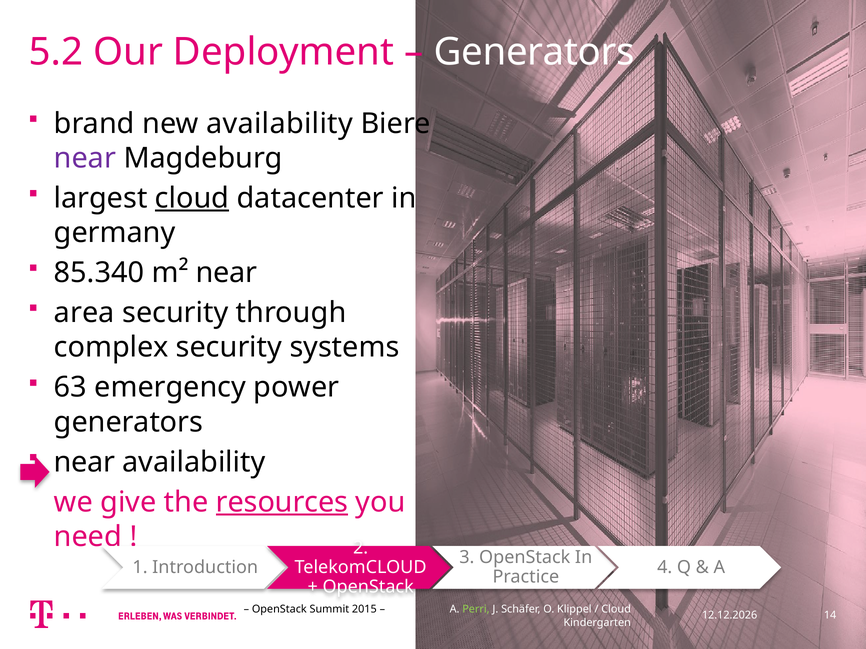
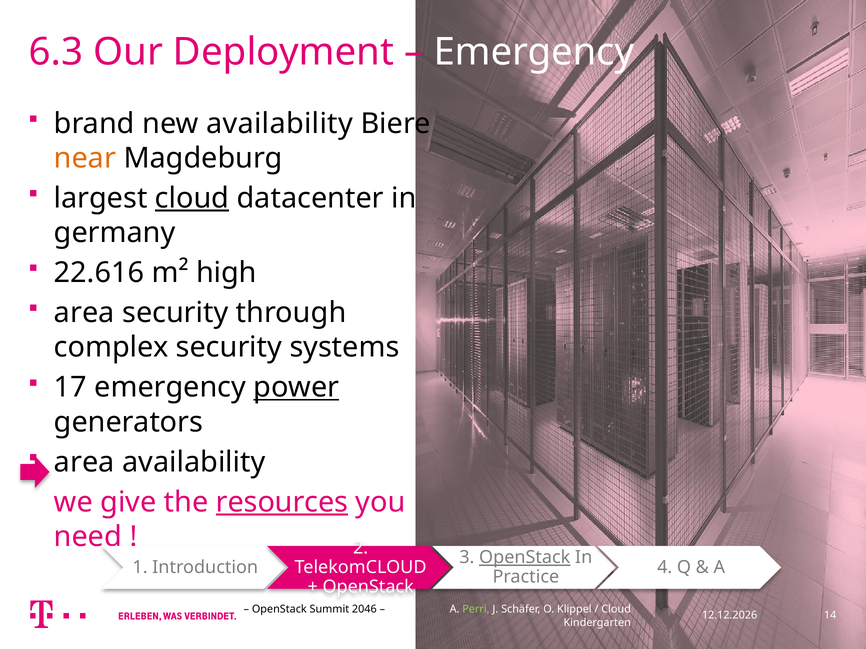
5.2: 5.2 -> 6.3
Generators at (534, 52): Generators -> Emergency
near at (85, 158) colour: purple -> orange
85.340: 85.340 -> 22.616
m² near: near -> high
63: 63 -> 17
power underline: none -> present
near at (84, 462): near -> area
OpenStack at (525, 558) underline: none -> present
2015: 2015 -> 2046
